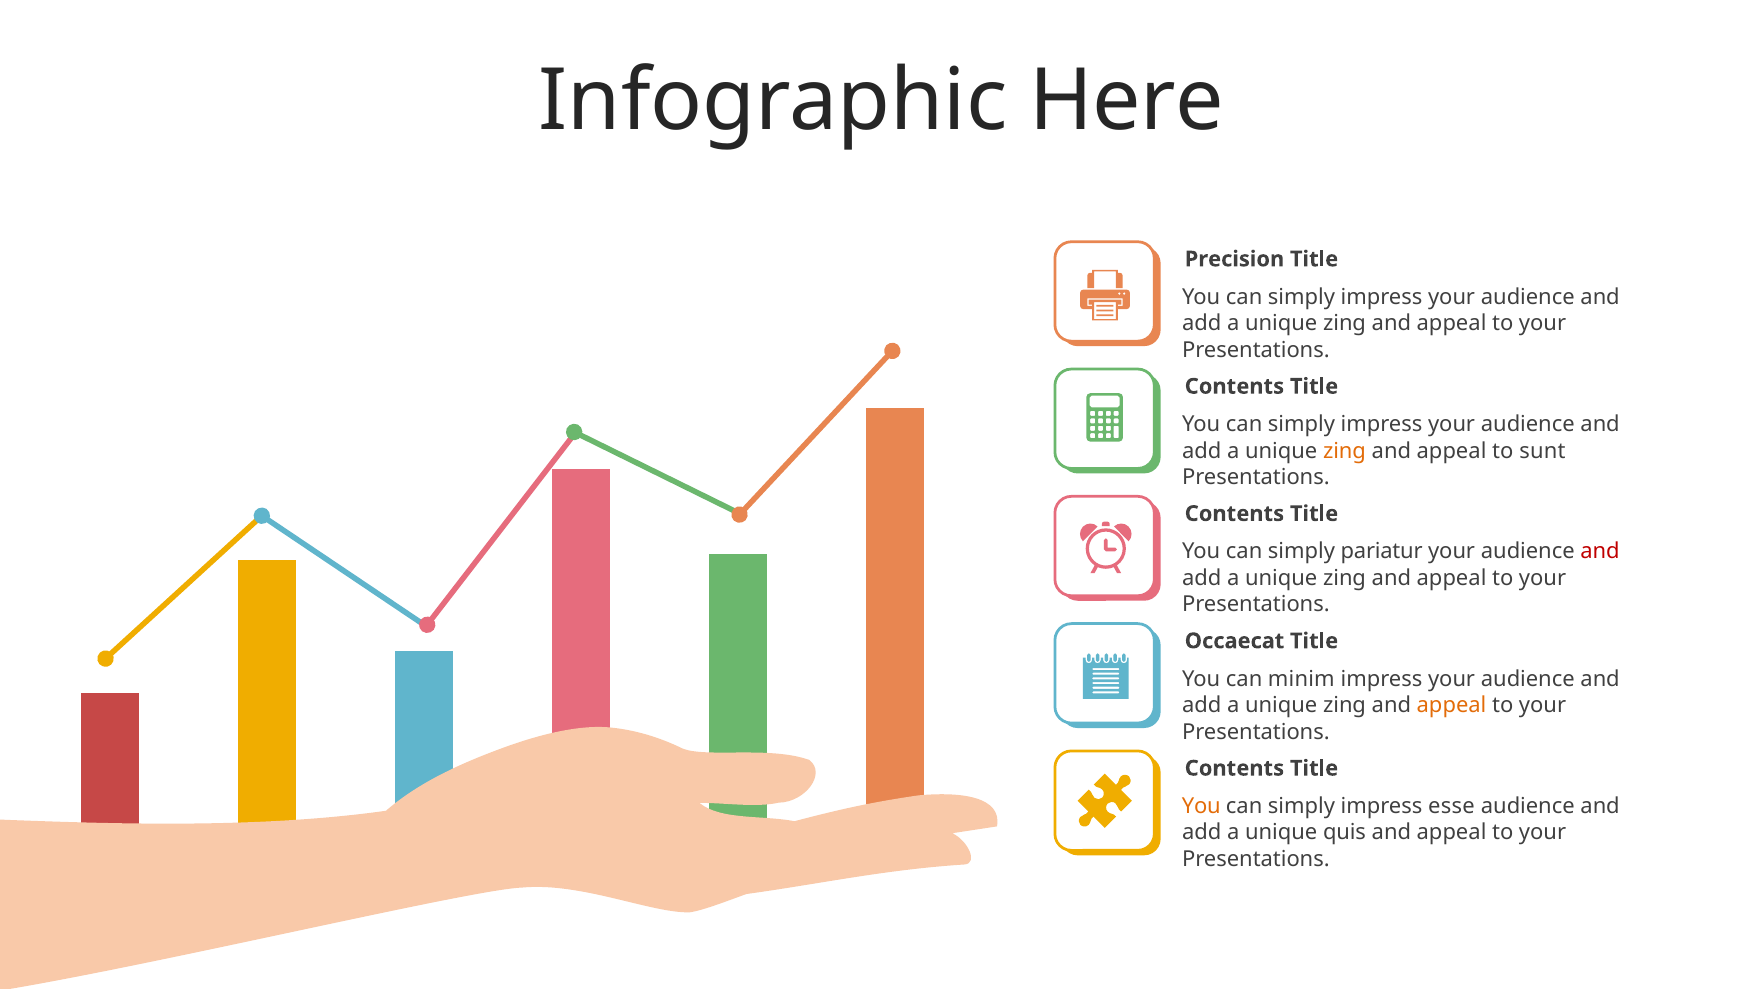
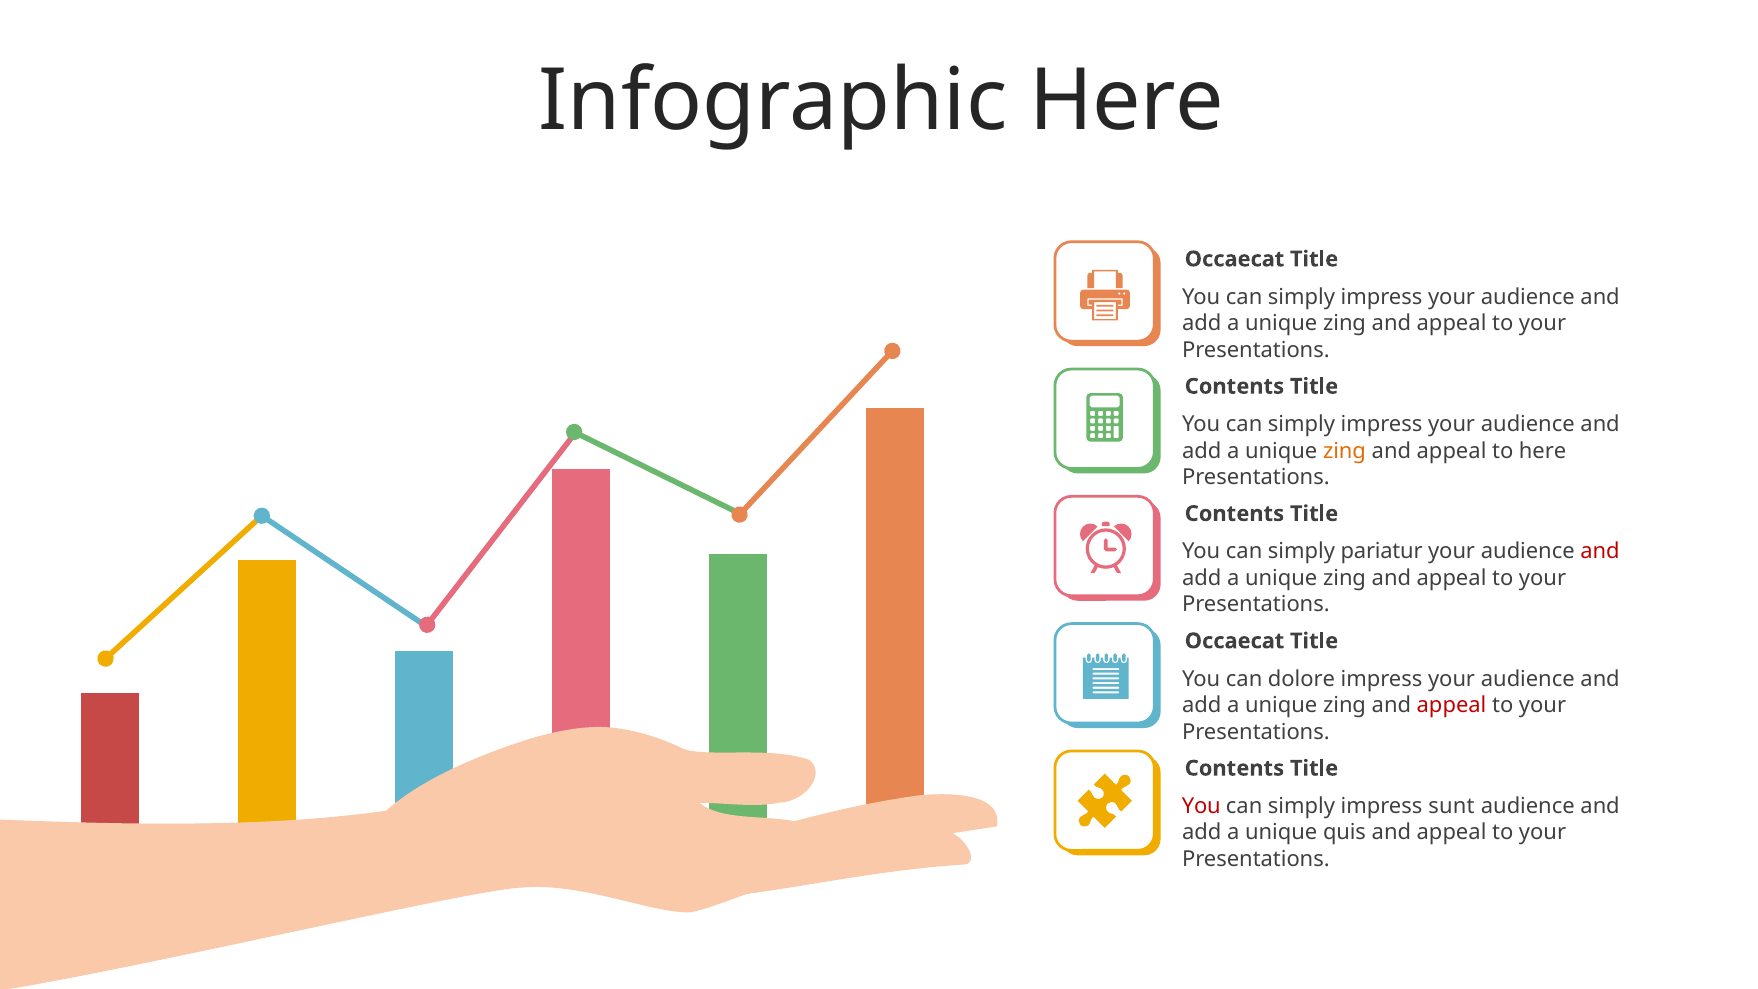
Precision at (1234, 259): Precision -> Occaecat
to sunt: sunt -> here
minim: minim -> dolore
appeal at (1452, 705) colour: orange -> red
You at (1201, 806) colour: orange -> red
esse: esse -> sunt
